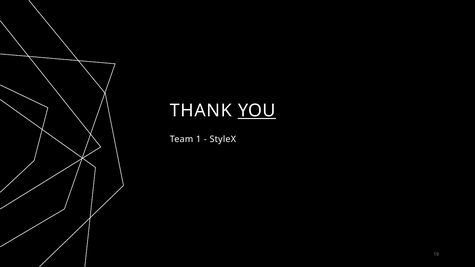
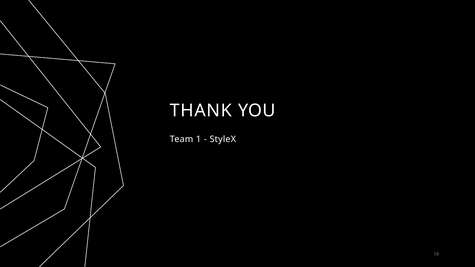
YOU underline: present -> none
